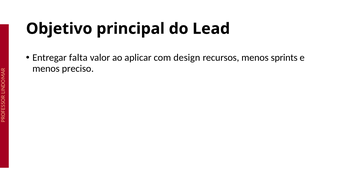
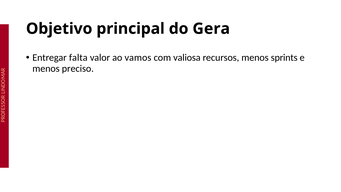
Lead: Lead -> Gera
aplicar: aplicar -> vamos
design: design -> valiosa
